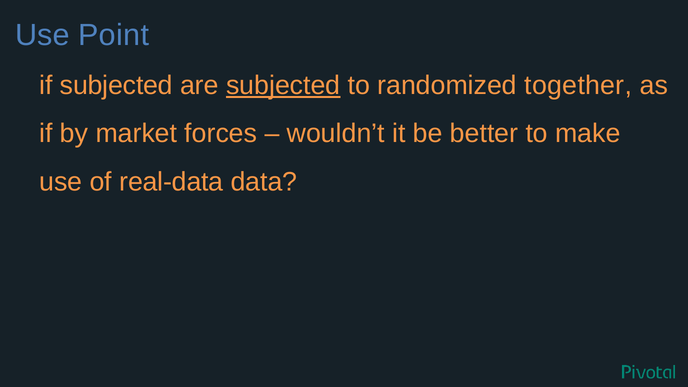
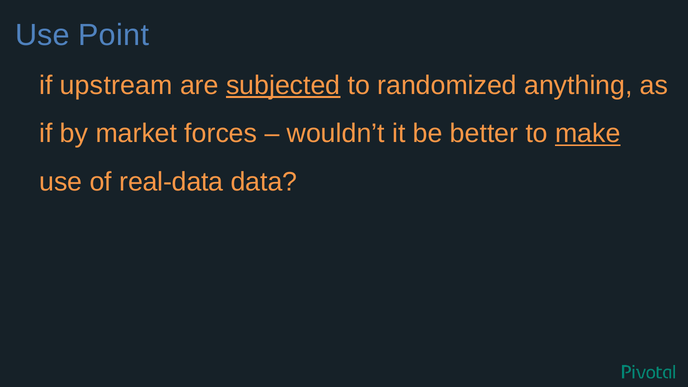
if subjected: subjected -> upstream
together: together -> anything
make underline: none -> present
